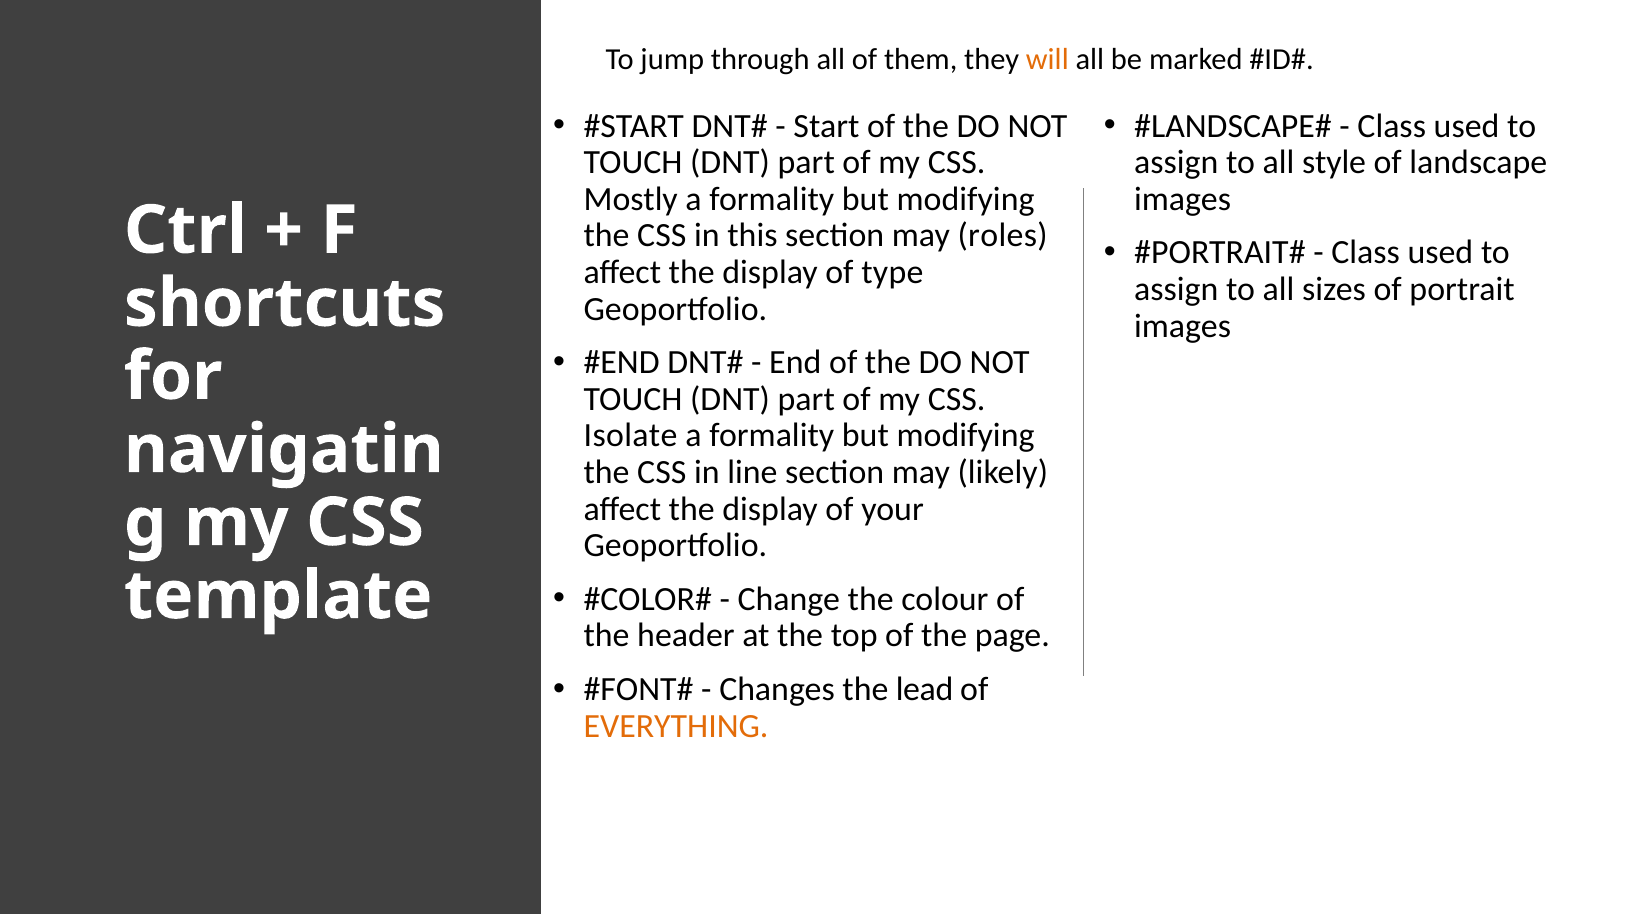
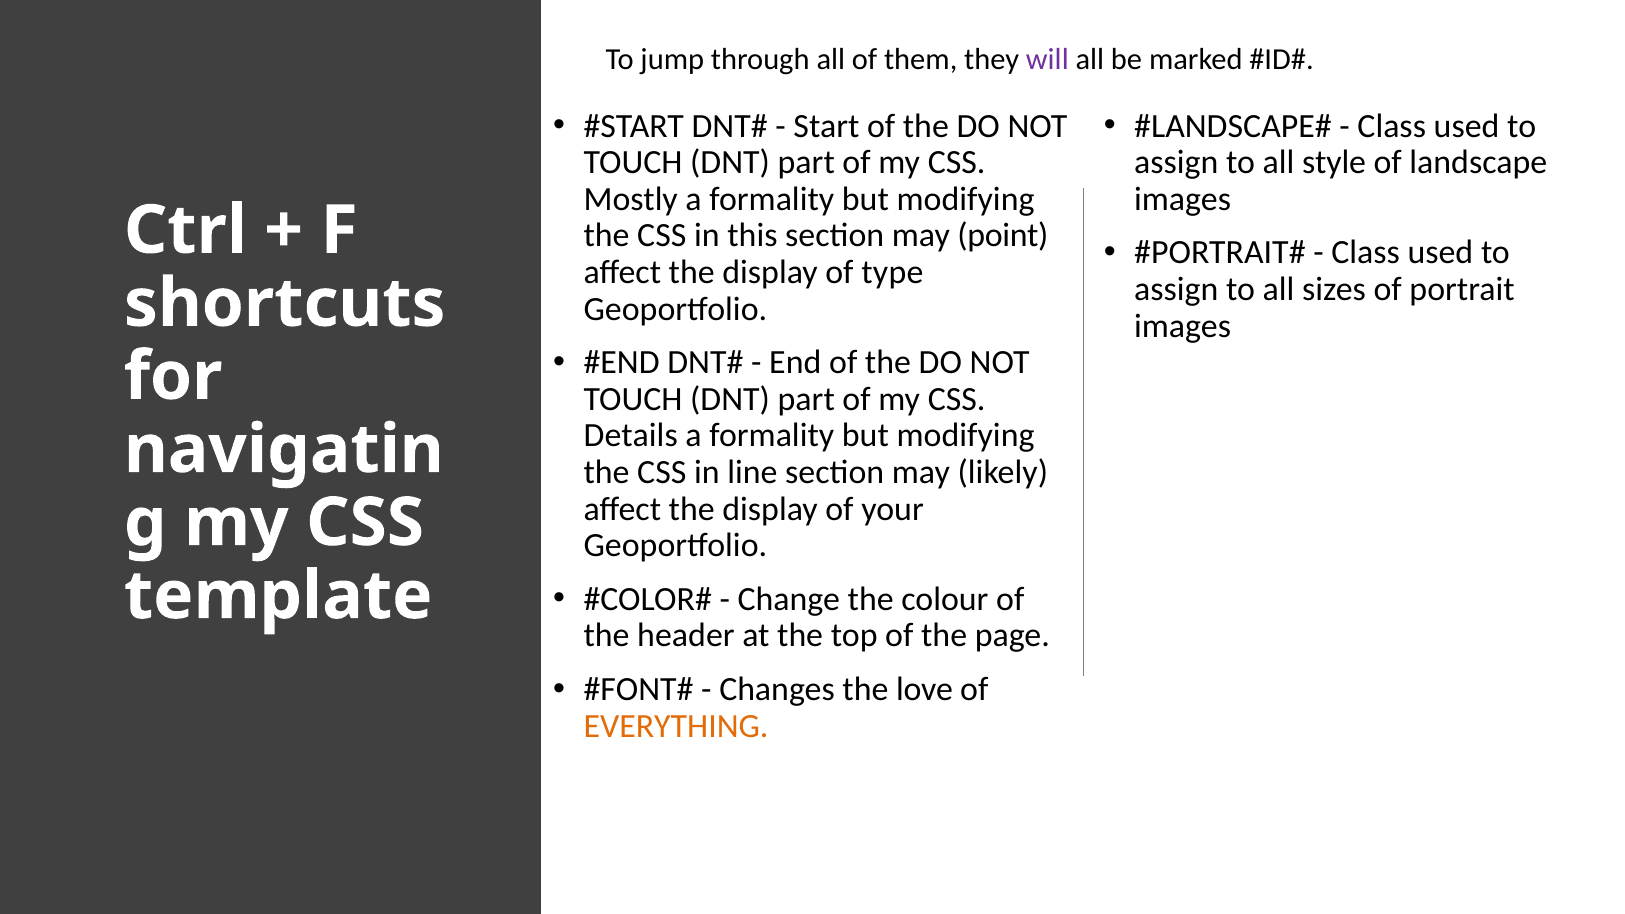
will colour: orange -> purple
roles: roles -> point
Isolate: Isolate -> Details
lead: lead -> love
